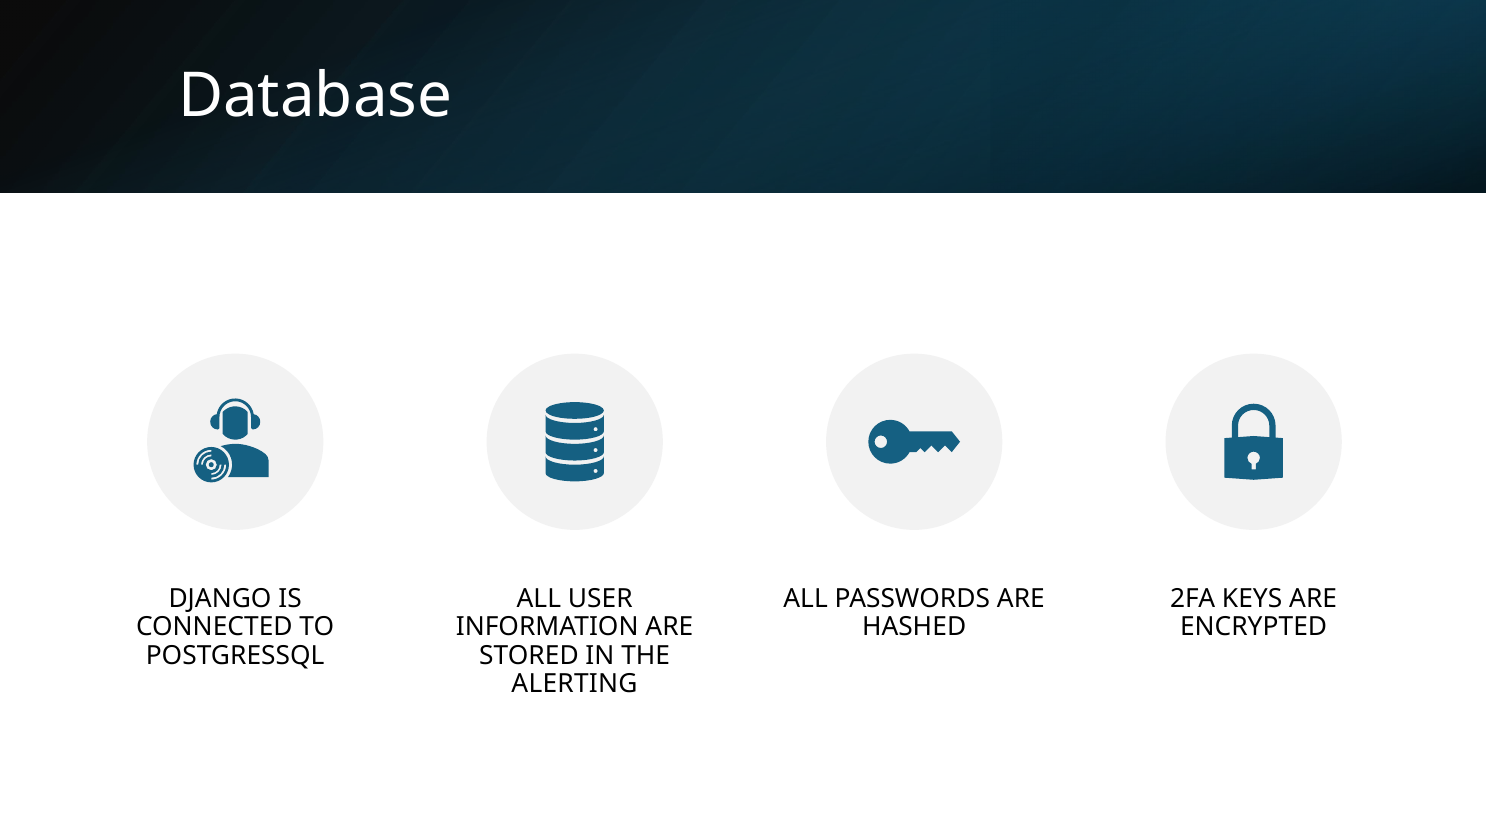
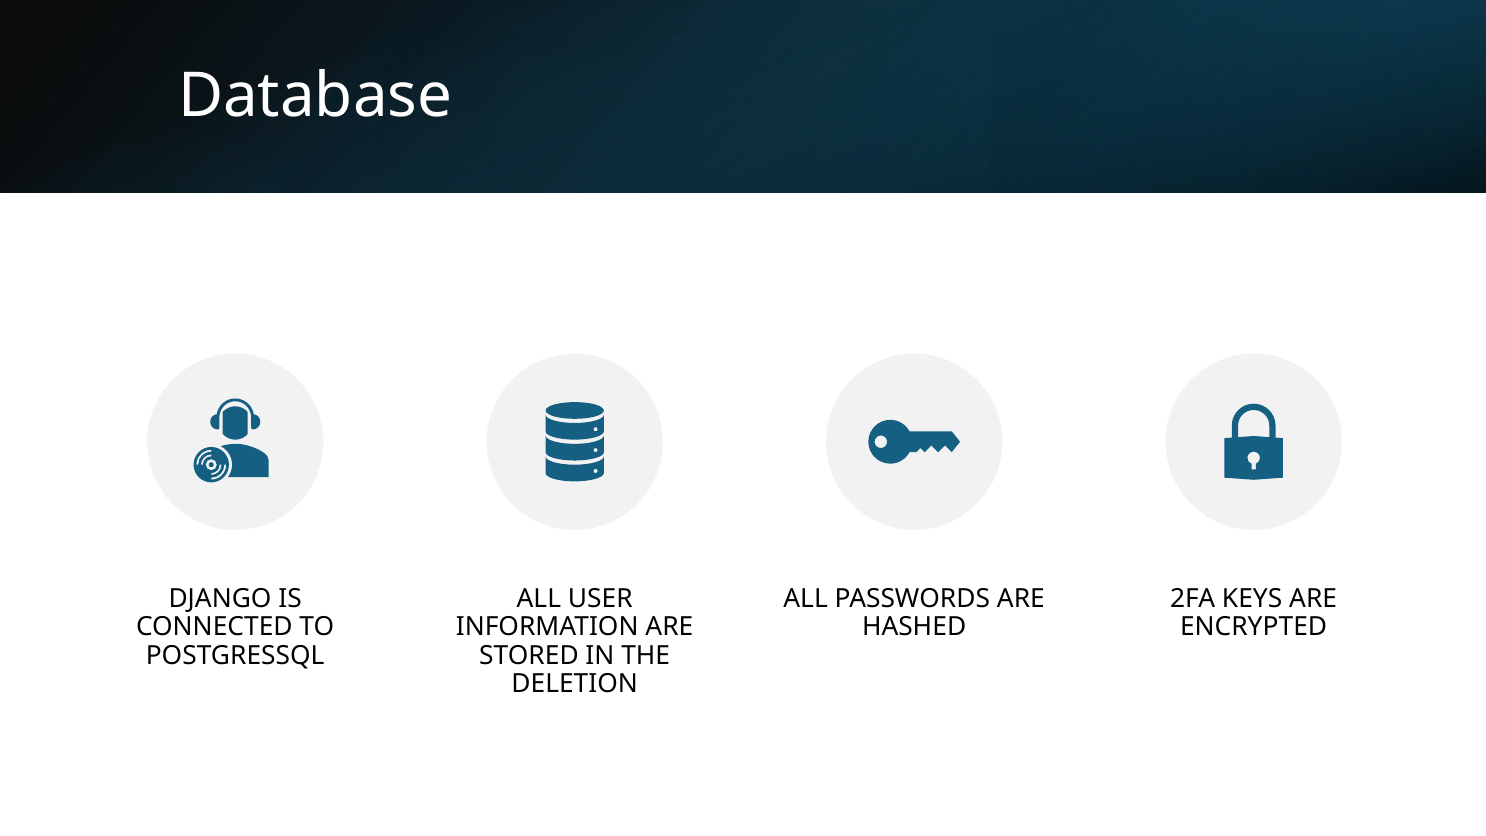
ALERTING: ALERTING -> DELETION
